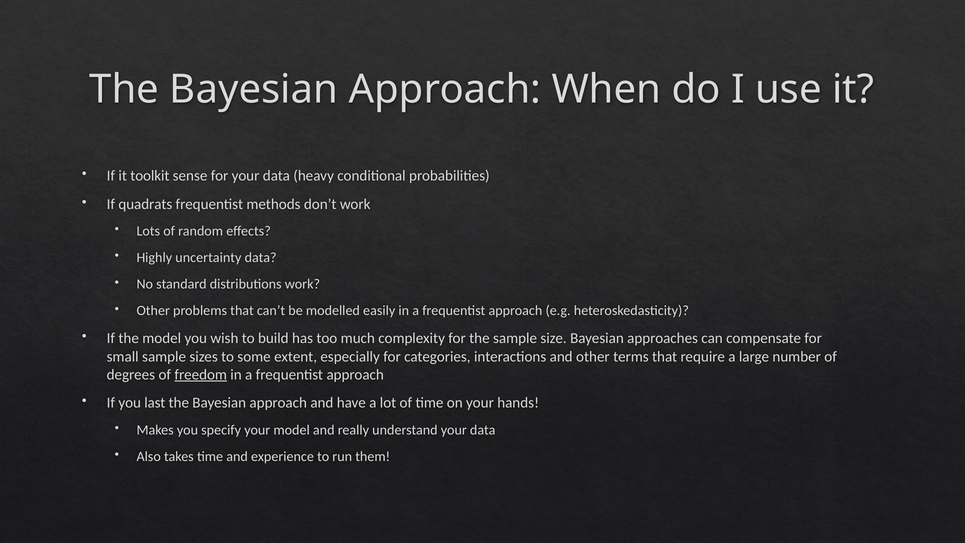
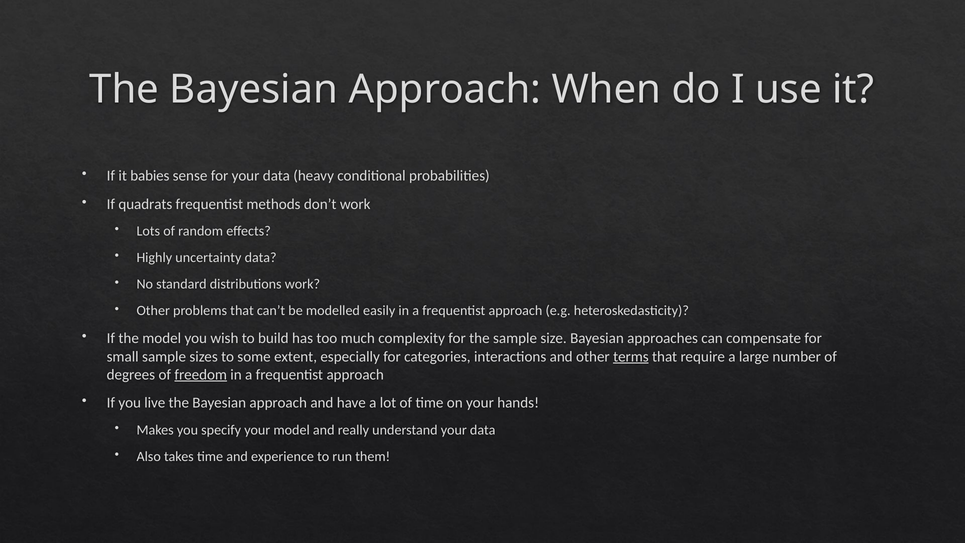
toolkit: toolkit -> babies
terms underline: none -> present
last: last -> live
